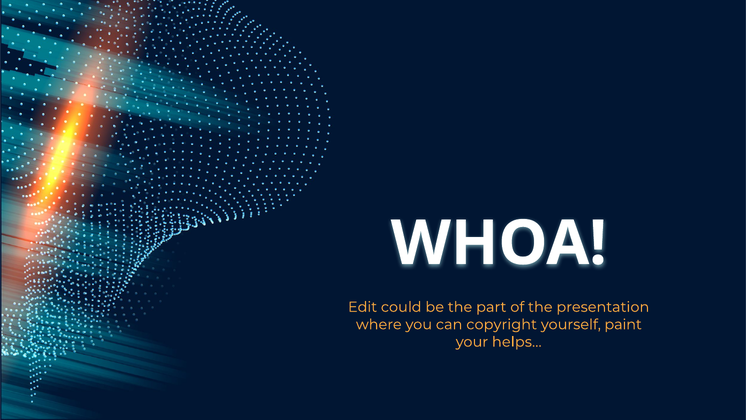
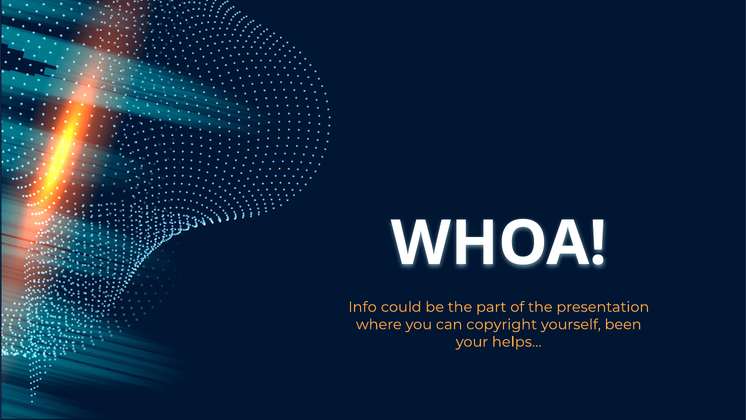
Edit: Edit -> Info
paint: paint -> been
